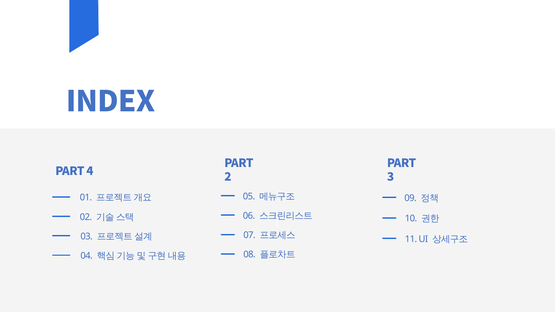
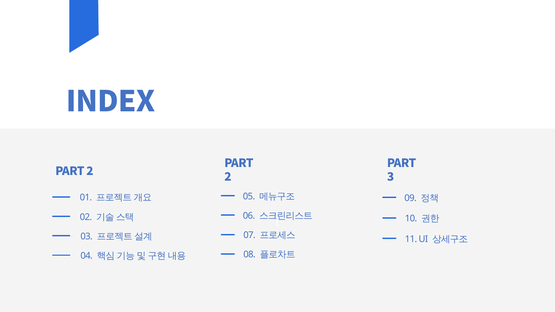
4 at (90, 172): 4 -> 2
